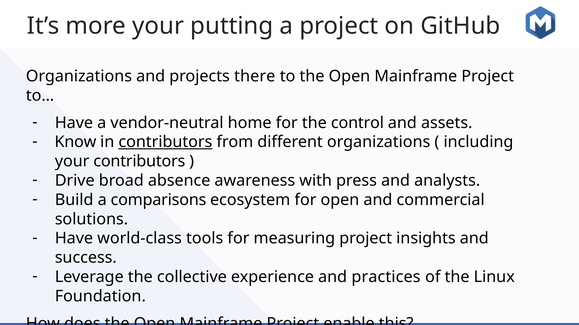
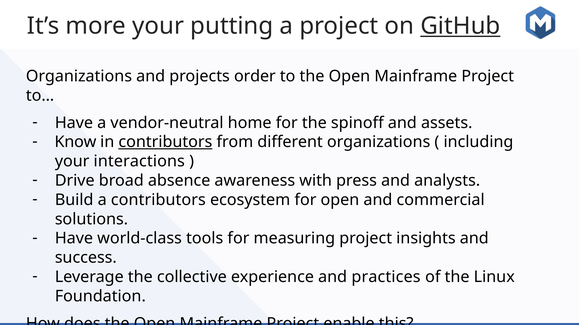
GitHub underline: none -> present
there: there -> order
control: control -> spinoff
your contributors: contributors -> interactions
a comparisons: comparisons -> contributors
